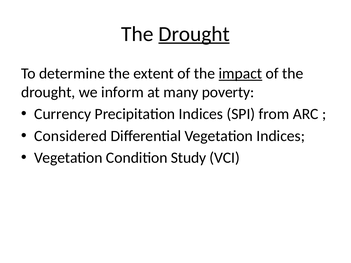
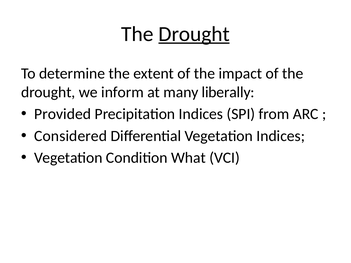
impact underline: present -> none
poverty: poverty -> liberally
Currency: Currency -> Provided
Study: Study -> What
